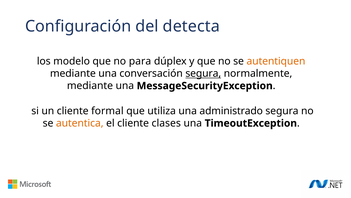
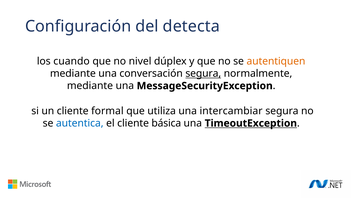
modelo: modelo -> cuando
para: para -> nivel
administrado: administrado -> intercambiar
autentica colour: orange -> blue
clases: clases -> básica
TimeoutException underline: none -> present
